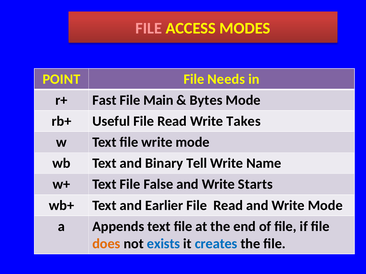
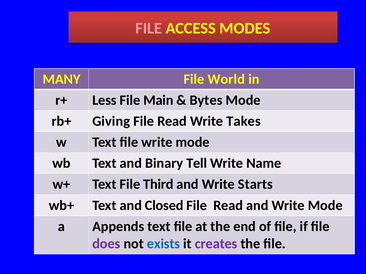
POINT: POINT -> MANY
Needs: Needs -> World
Fast: Fast -> Less
Useful: Useful -> Giving
False: False -> Third
Earlier: Earlier -> Closed
does colour: orange -> purple
creates colour: blue -> purple
